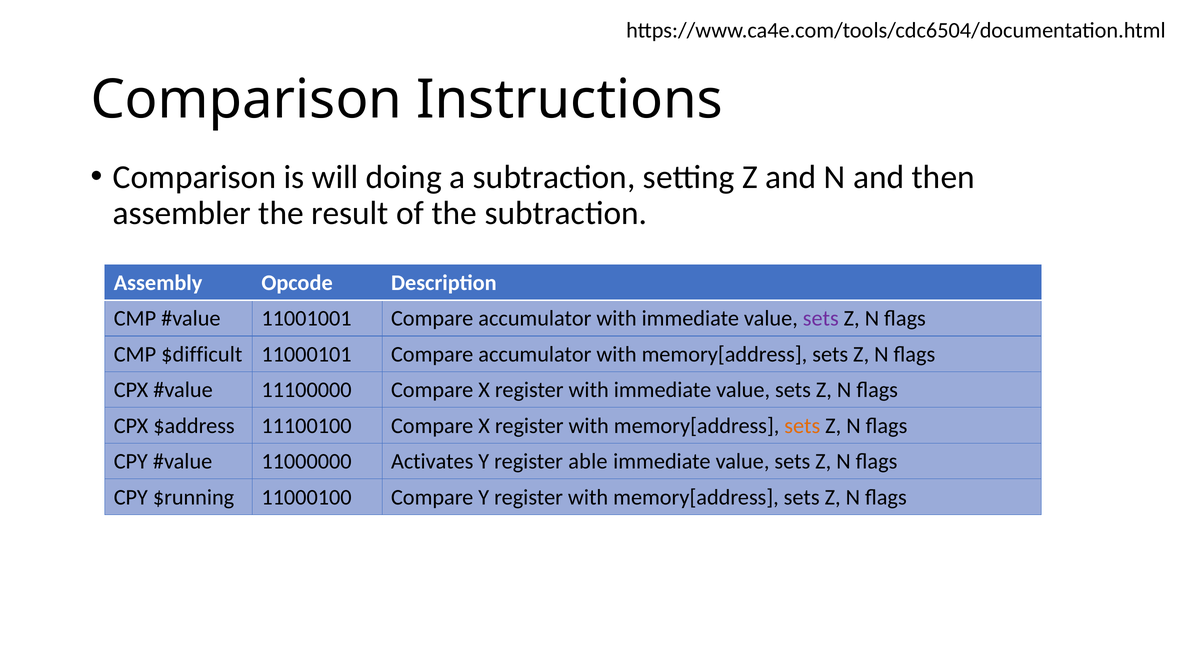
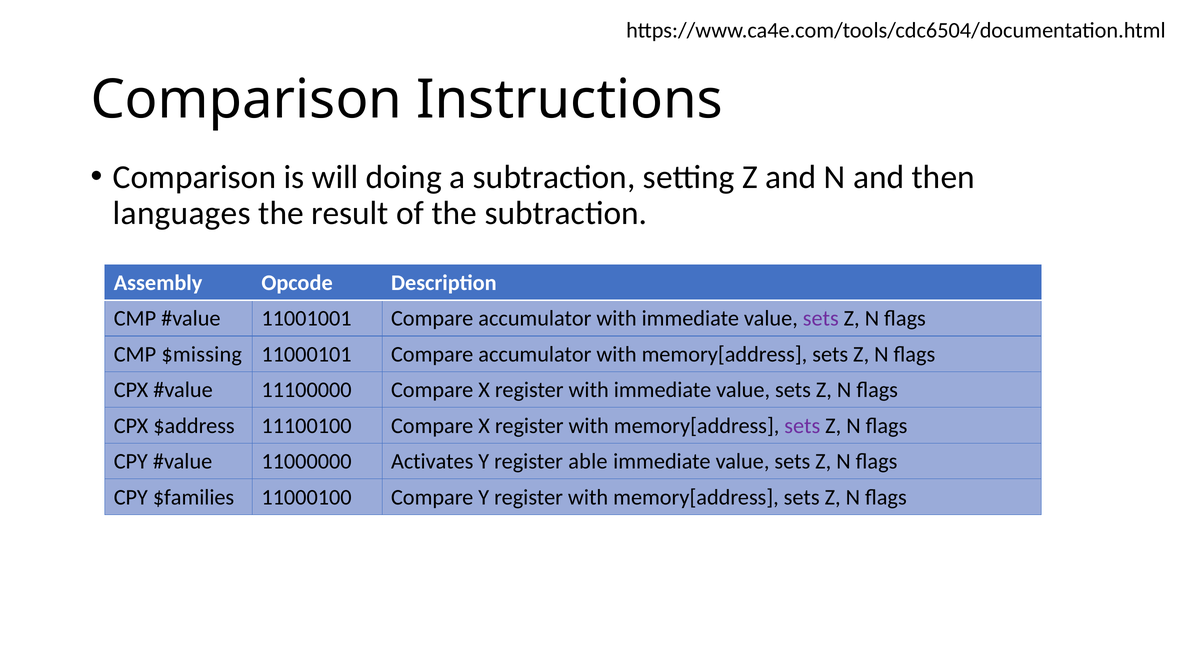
assembler: assembler -> languages
$difficult: $difficult -> $missing
sets at (802, 426) colour: orange -> purple
$running: $running -> $families
